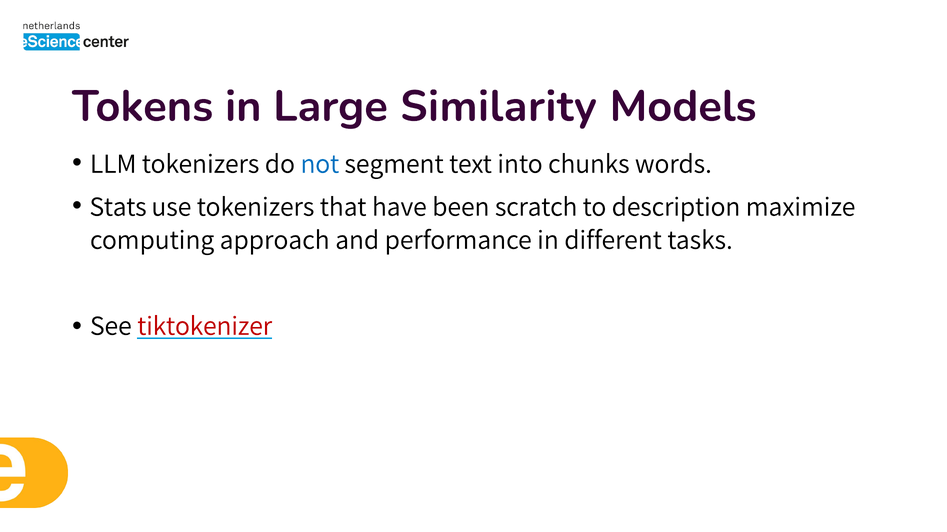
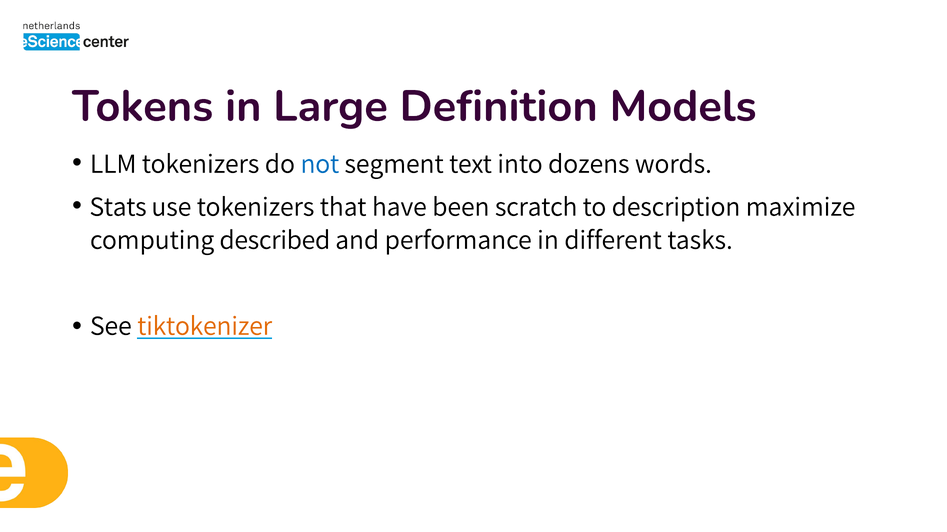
Similarity: Similarity -> Definition
chunks: chunks -> dozens
approach: approach -> described
tiktokenizer colour: red -> orange
